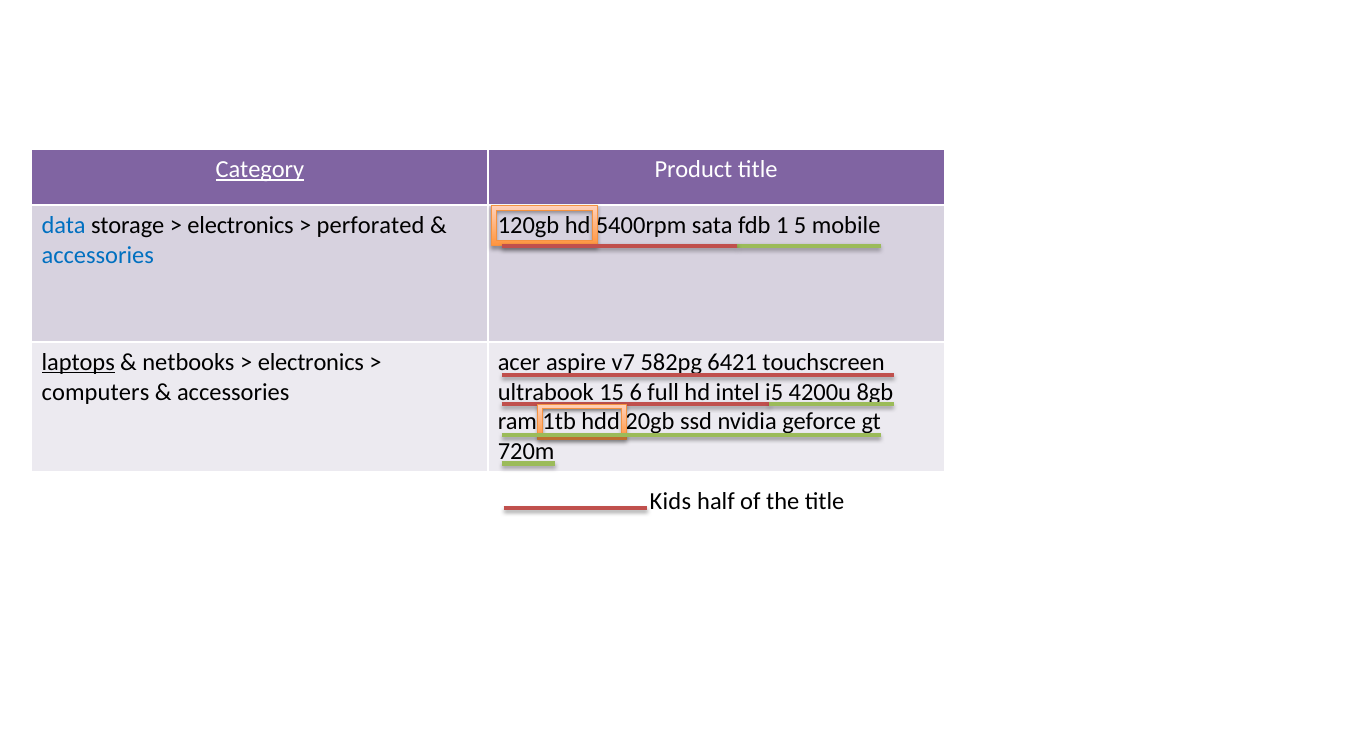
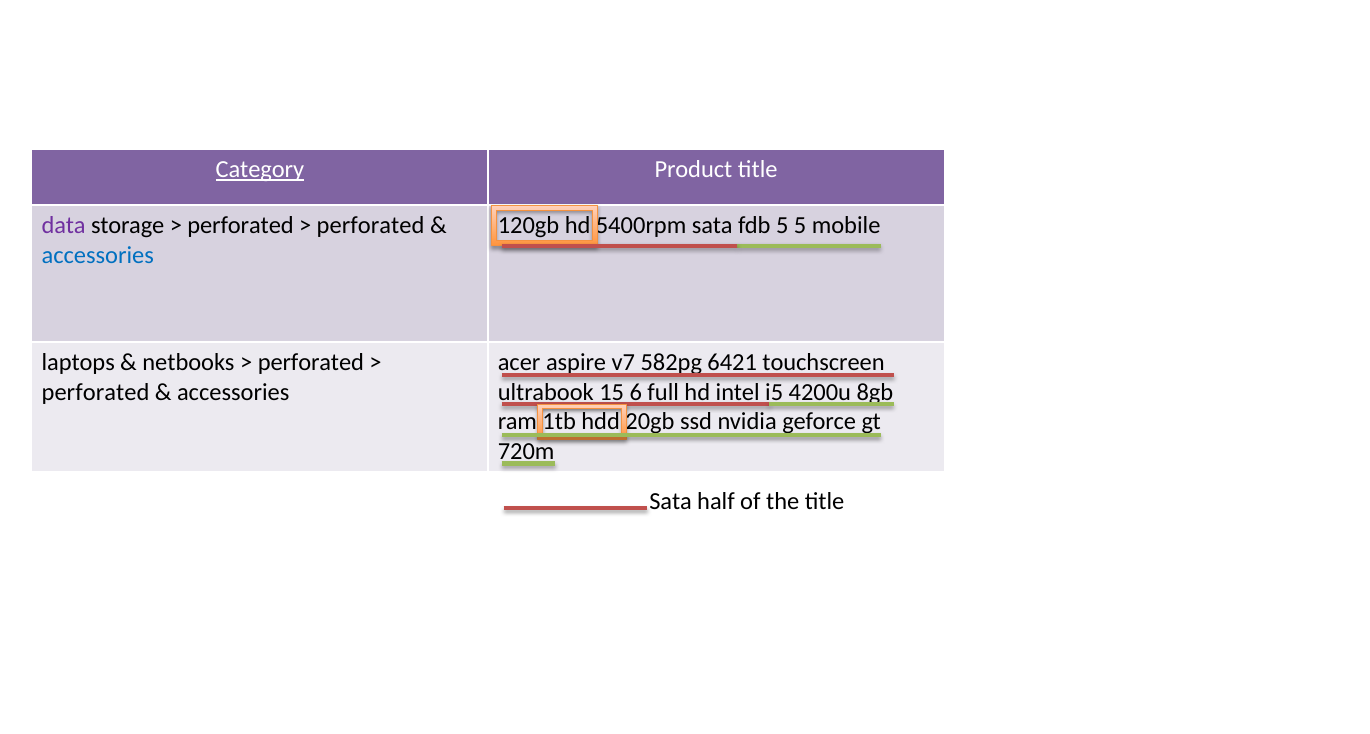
data colour: blue -> purple
electronics at (241, 225): electronics -> perforated
fdb 1: 1 -> 5
laptops underline: present -> none
electronics at (311, 362): electronics -> perforated
computers at (95, 392): computers -> perforated
Kids at (670, 502): Kids -> Sata
